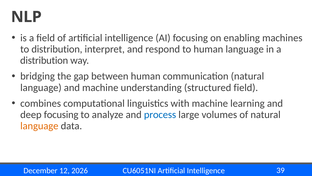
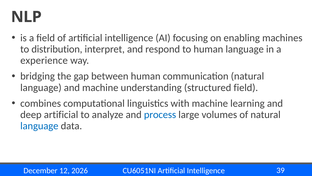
distribution at (44, 60): distribution -> experience
deep focusing: focusing -> artificial
language at (39, 126) colour: orange -> blue
